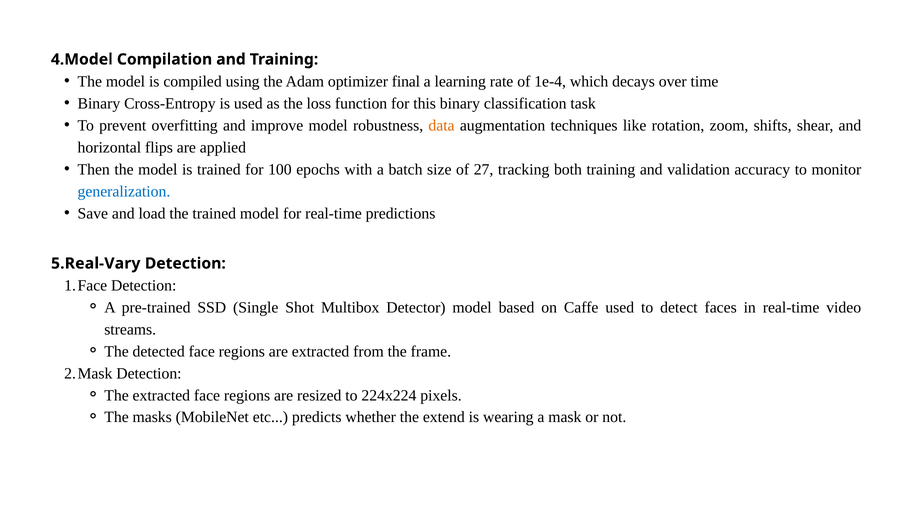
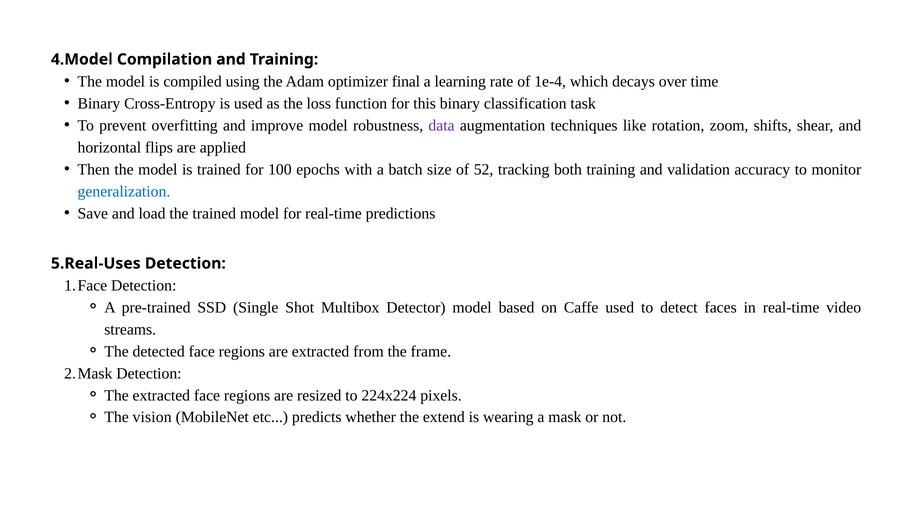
data colour: orange -> purple
27: 27 -> 52
5.Real-Vary: 5.Real-Vary -> 5.Real-Uses
masks: masks -> vision
